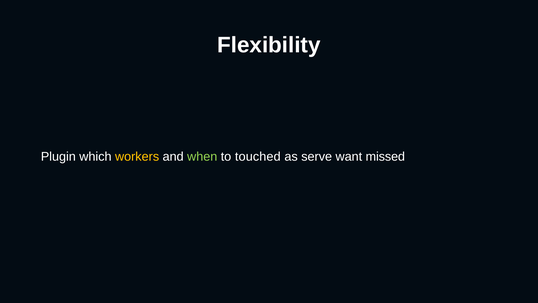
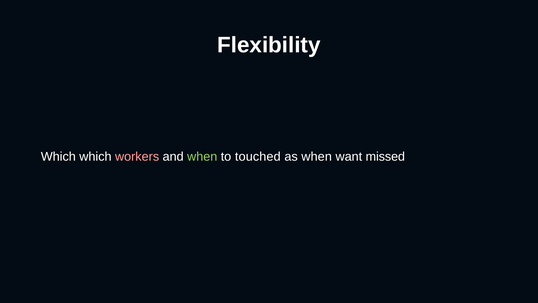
Plugin at (58, 156): Plugin -> Which
workers colour: yellow -> pink
as serve: serve -> when
